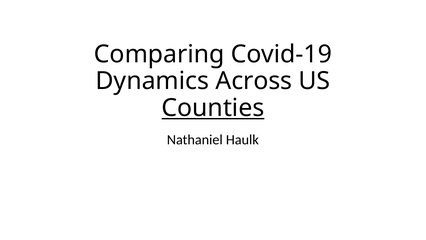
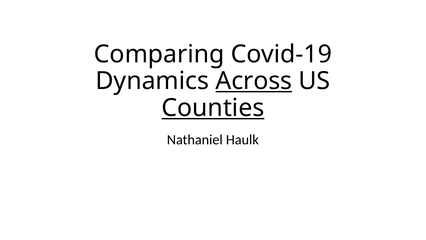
Across underline: none -> present
